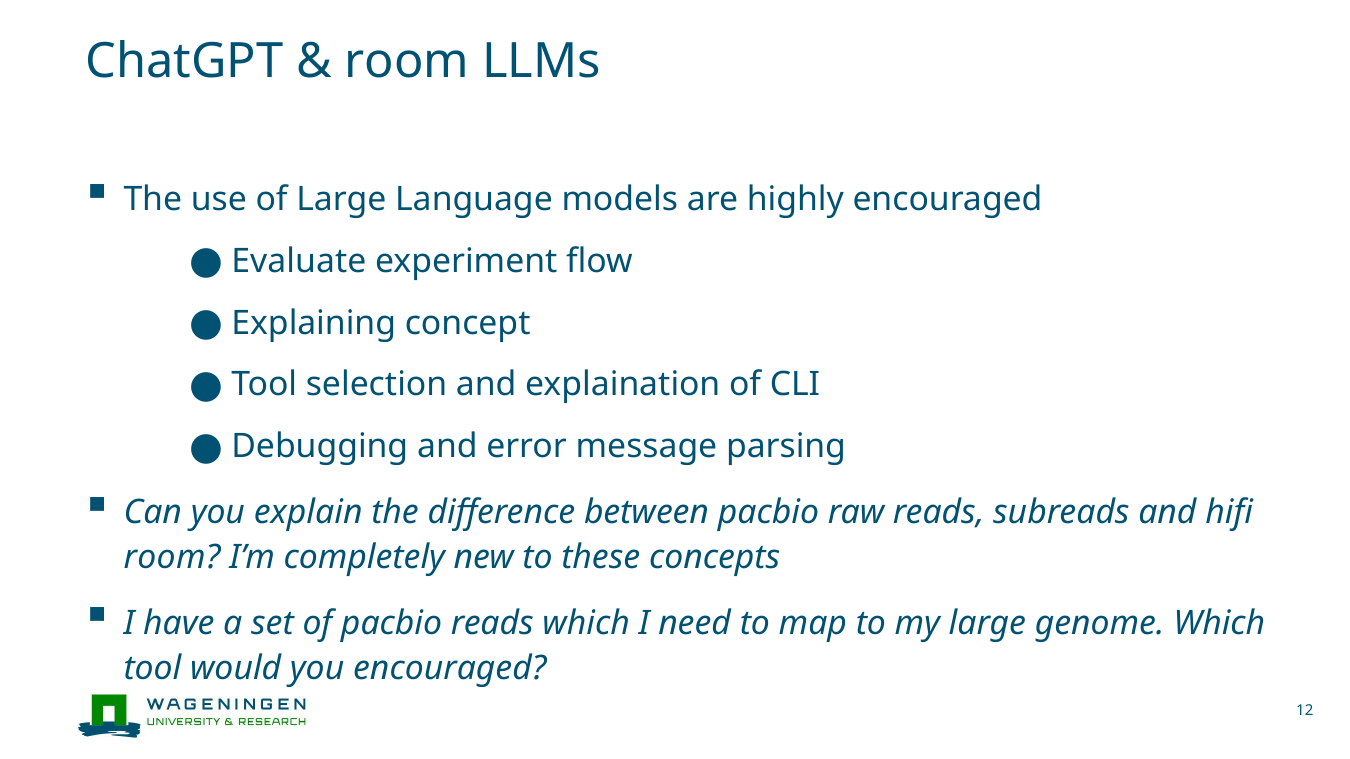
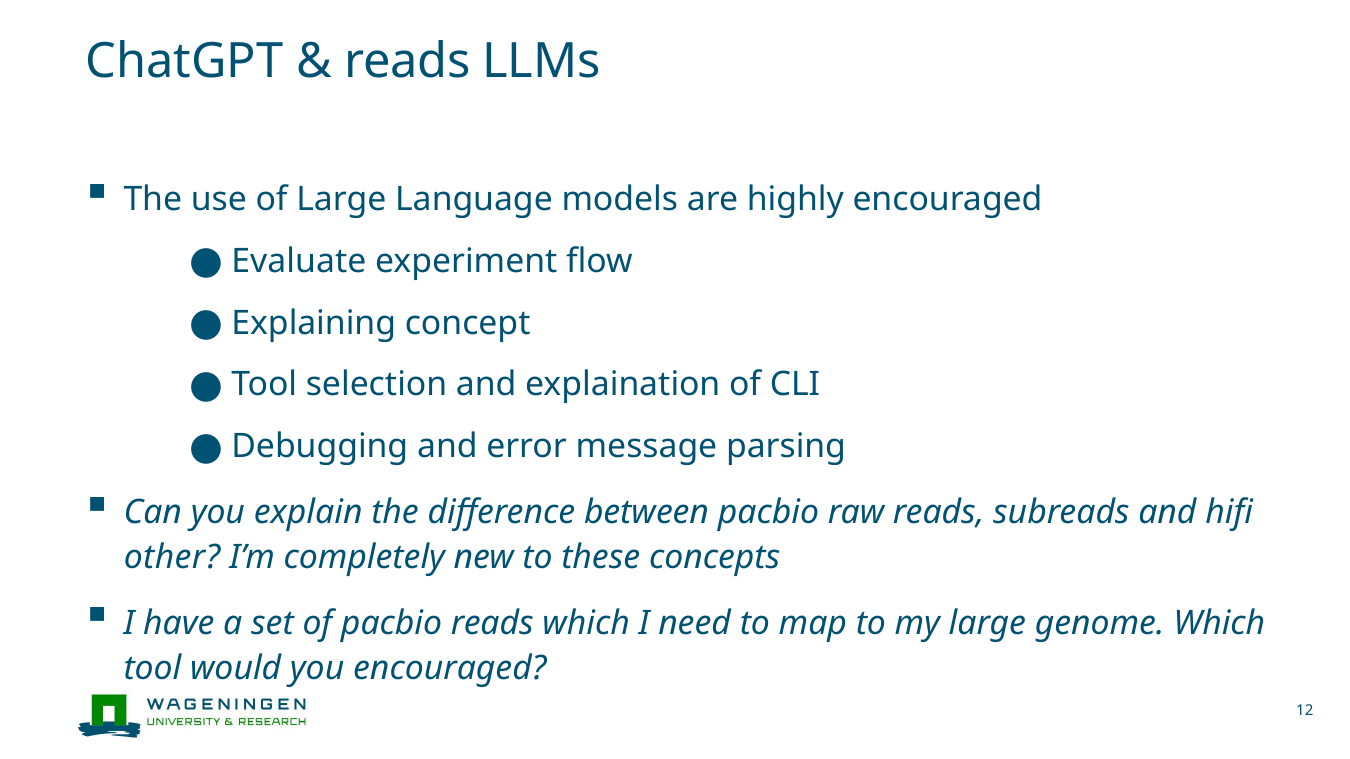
room at (407, 62): room -> reads
room at (172, 558): room -> other
